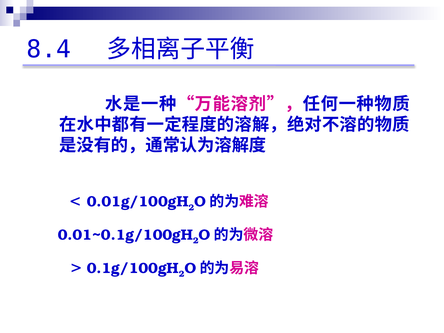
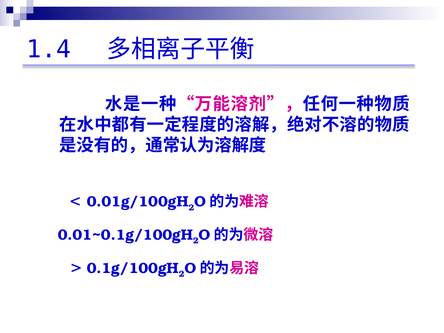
8.4: 8.4 -> 1.4
